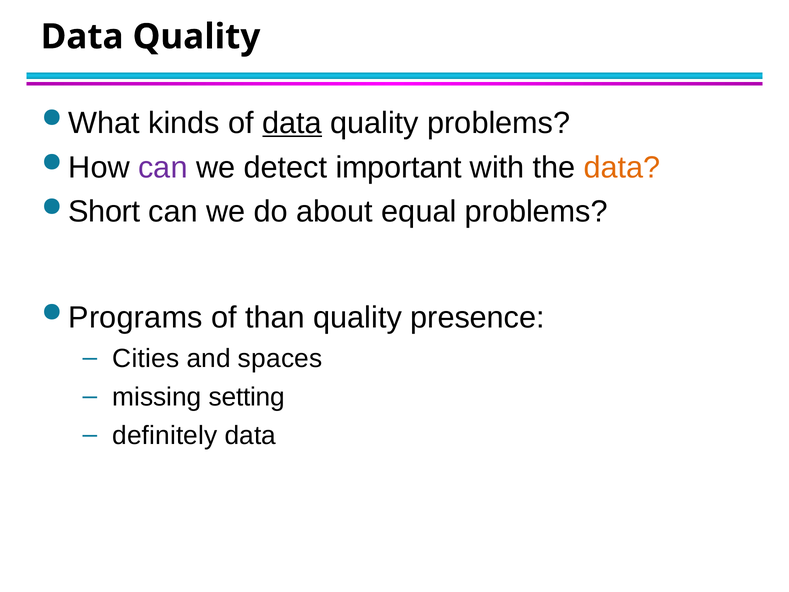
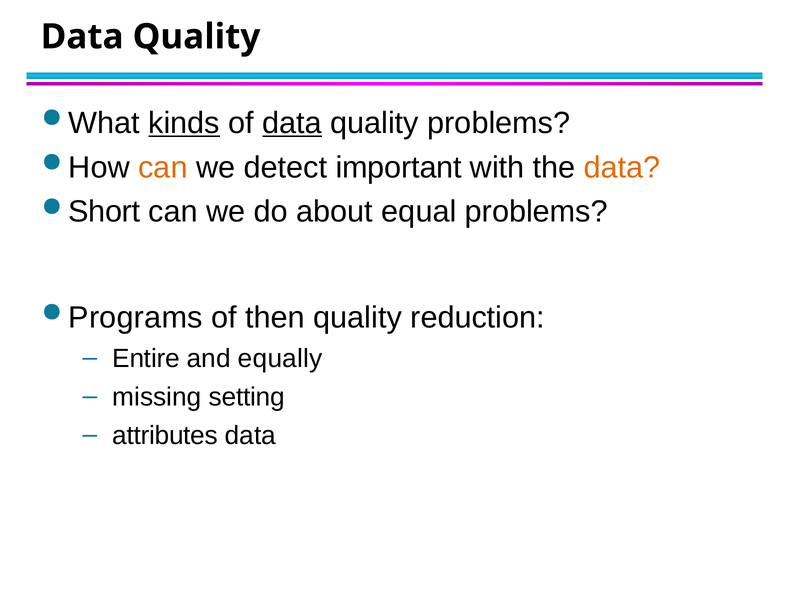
kinds underline: none -> present
can at (163, 167) colour: purple -> orange
than: than -> then
presence: presence -> reduction
Cities: Cities -> Entire
spaces: spaces -> equally
definitely: definitely -> attributes
